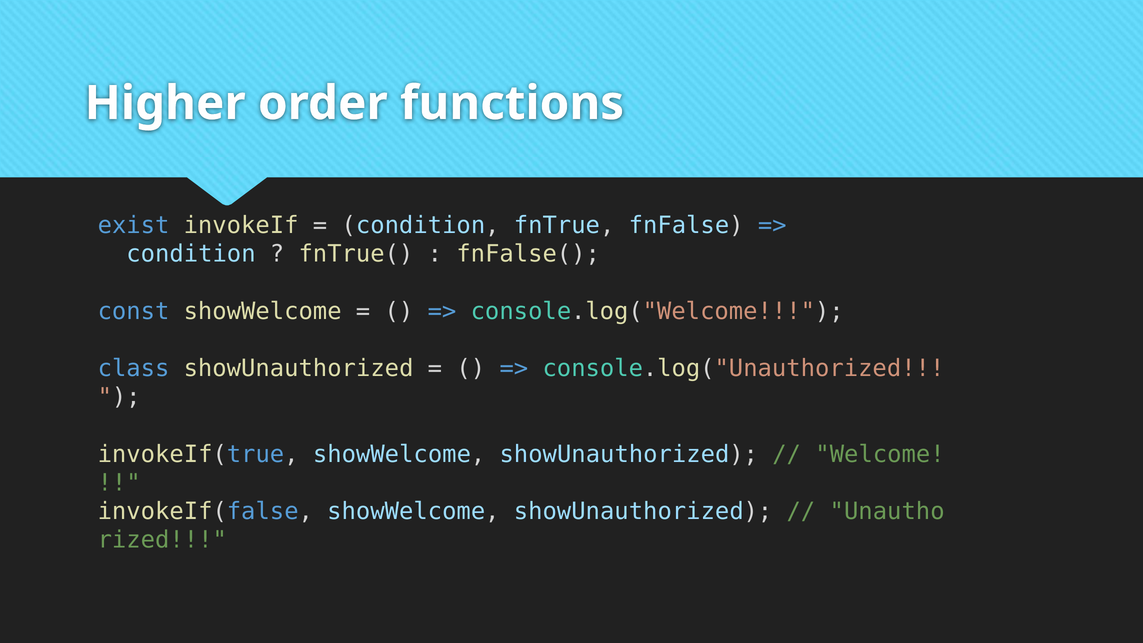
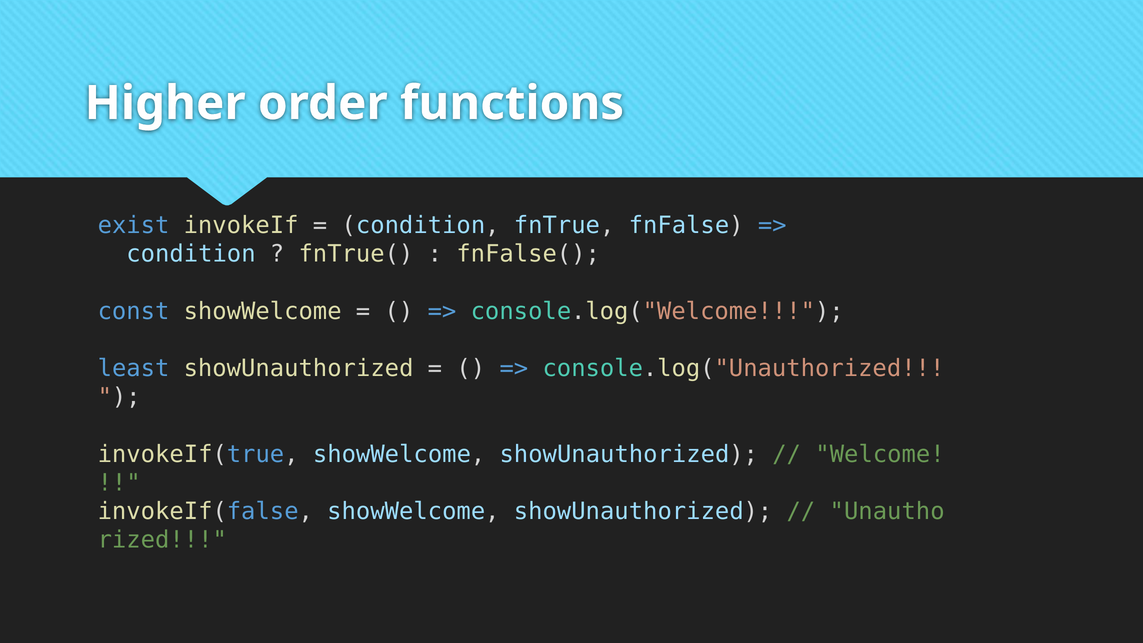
class: class -> least
